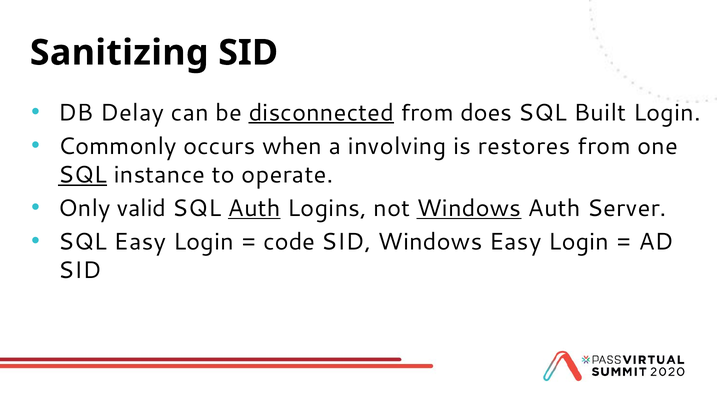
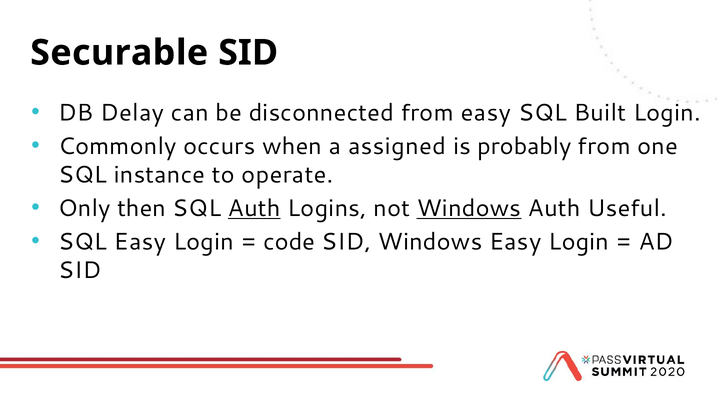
Sanitizing: Sanitizing -> Securable
disconnected underline: present -> none
from does: does -> easy
involving: involving -> assigned
restores: restores -> probably
SQL at (83, 175) underline: present -> none
valid: valid -> then
Server: Server -> Useful
